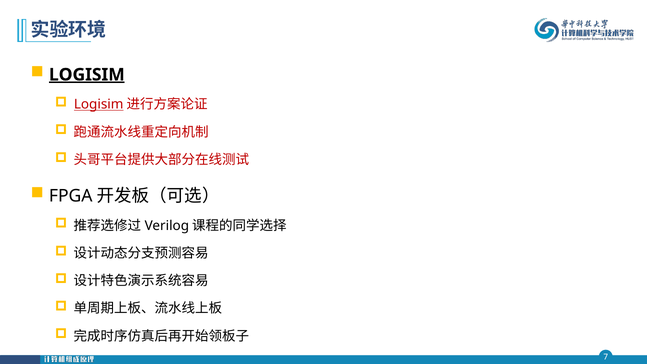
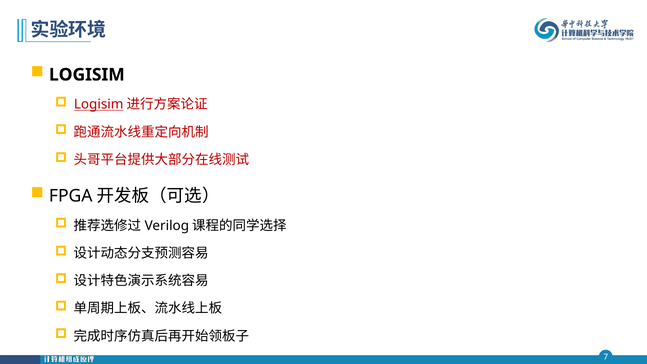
LOGISIM at (87, 75) underline: present -> none
